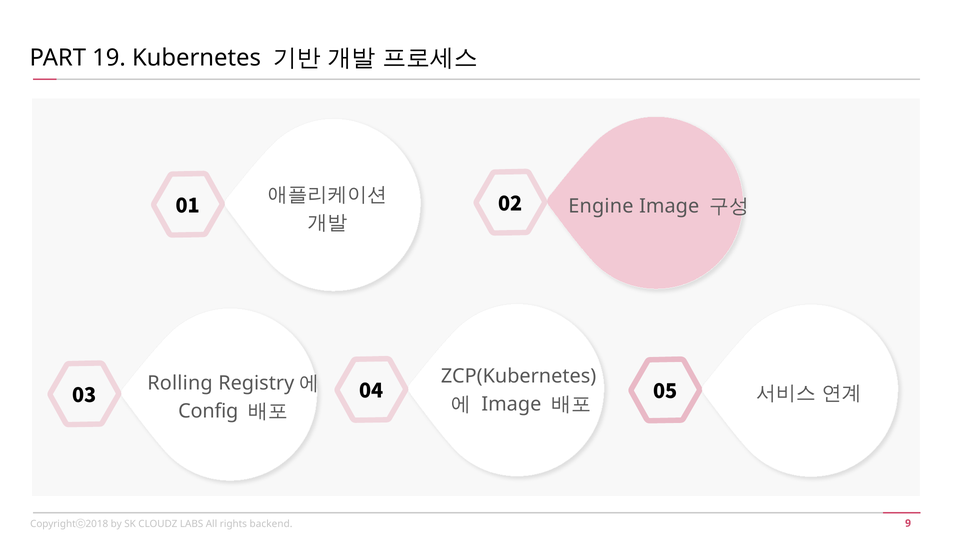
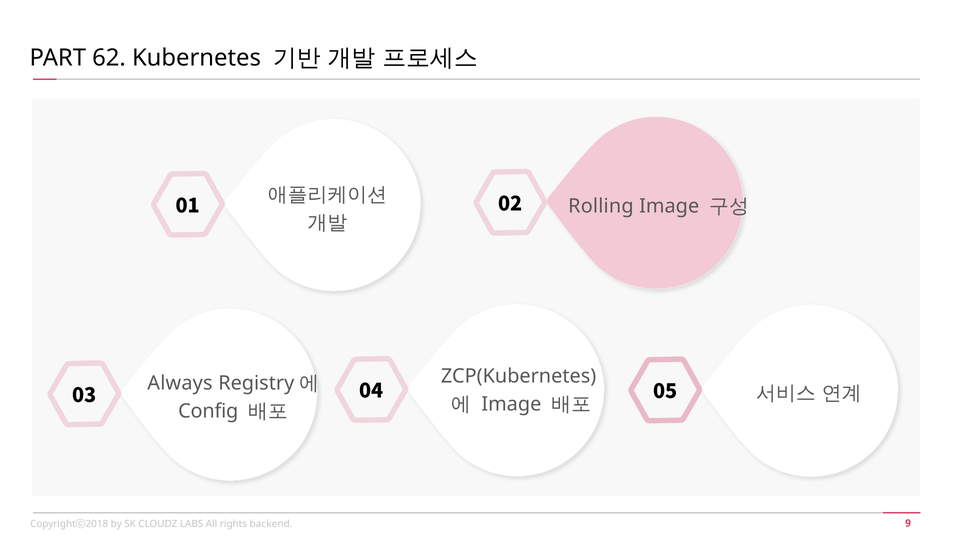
19: 19 -> 62
Engine: Engine -> Rolling
Rolling: Rolling -> Always
